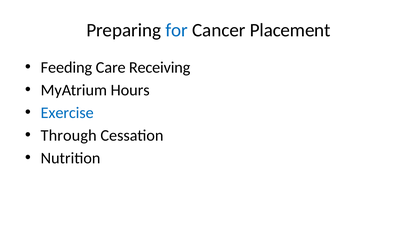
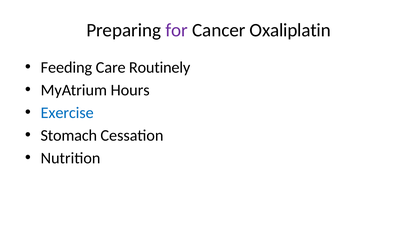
for colour: blue -> purple
Placement: Placement -> Oxaliplatin
Receiving: Receiving -> Routinely
Through: Through -> Stomach
